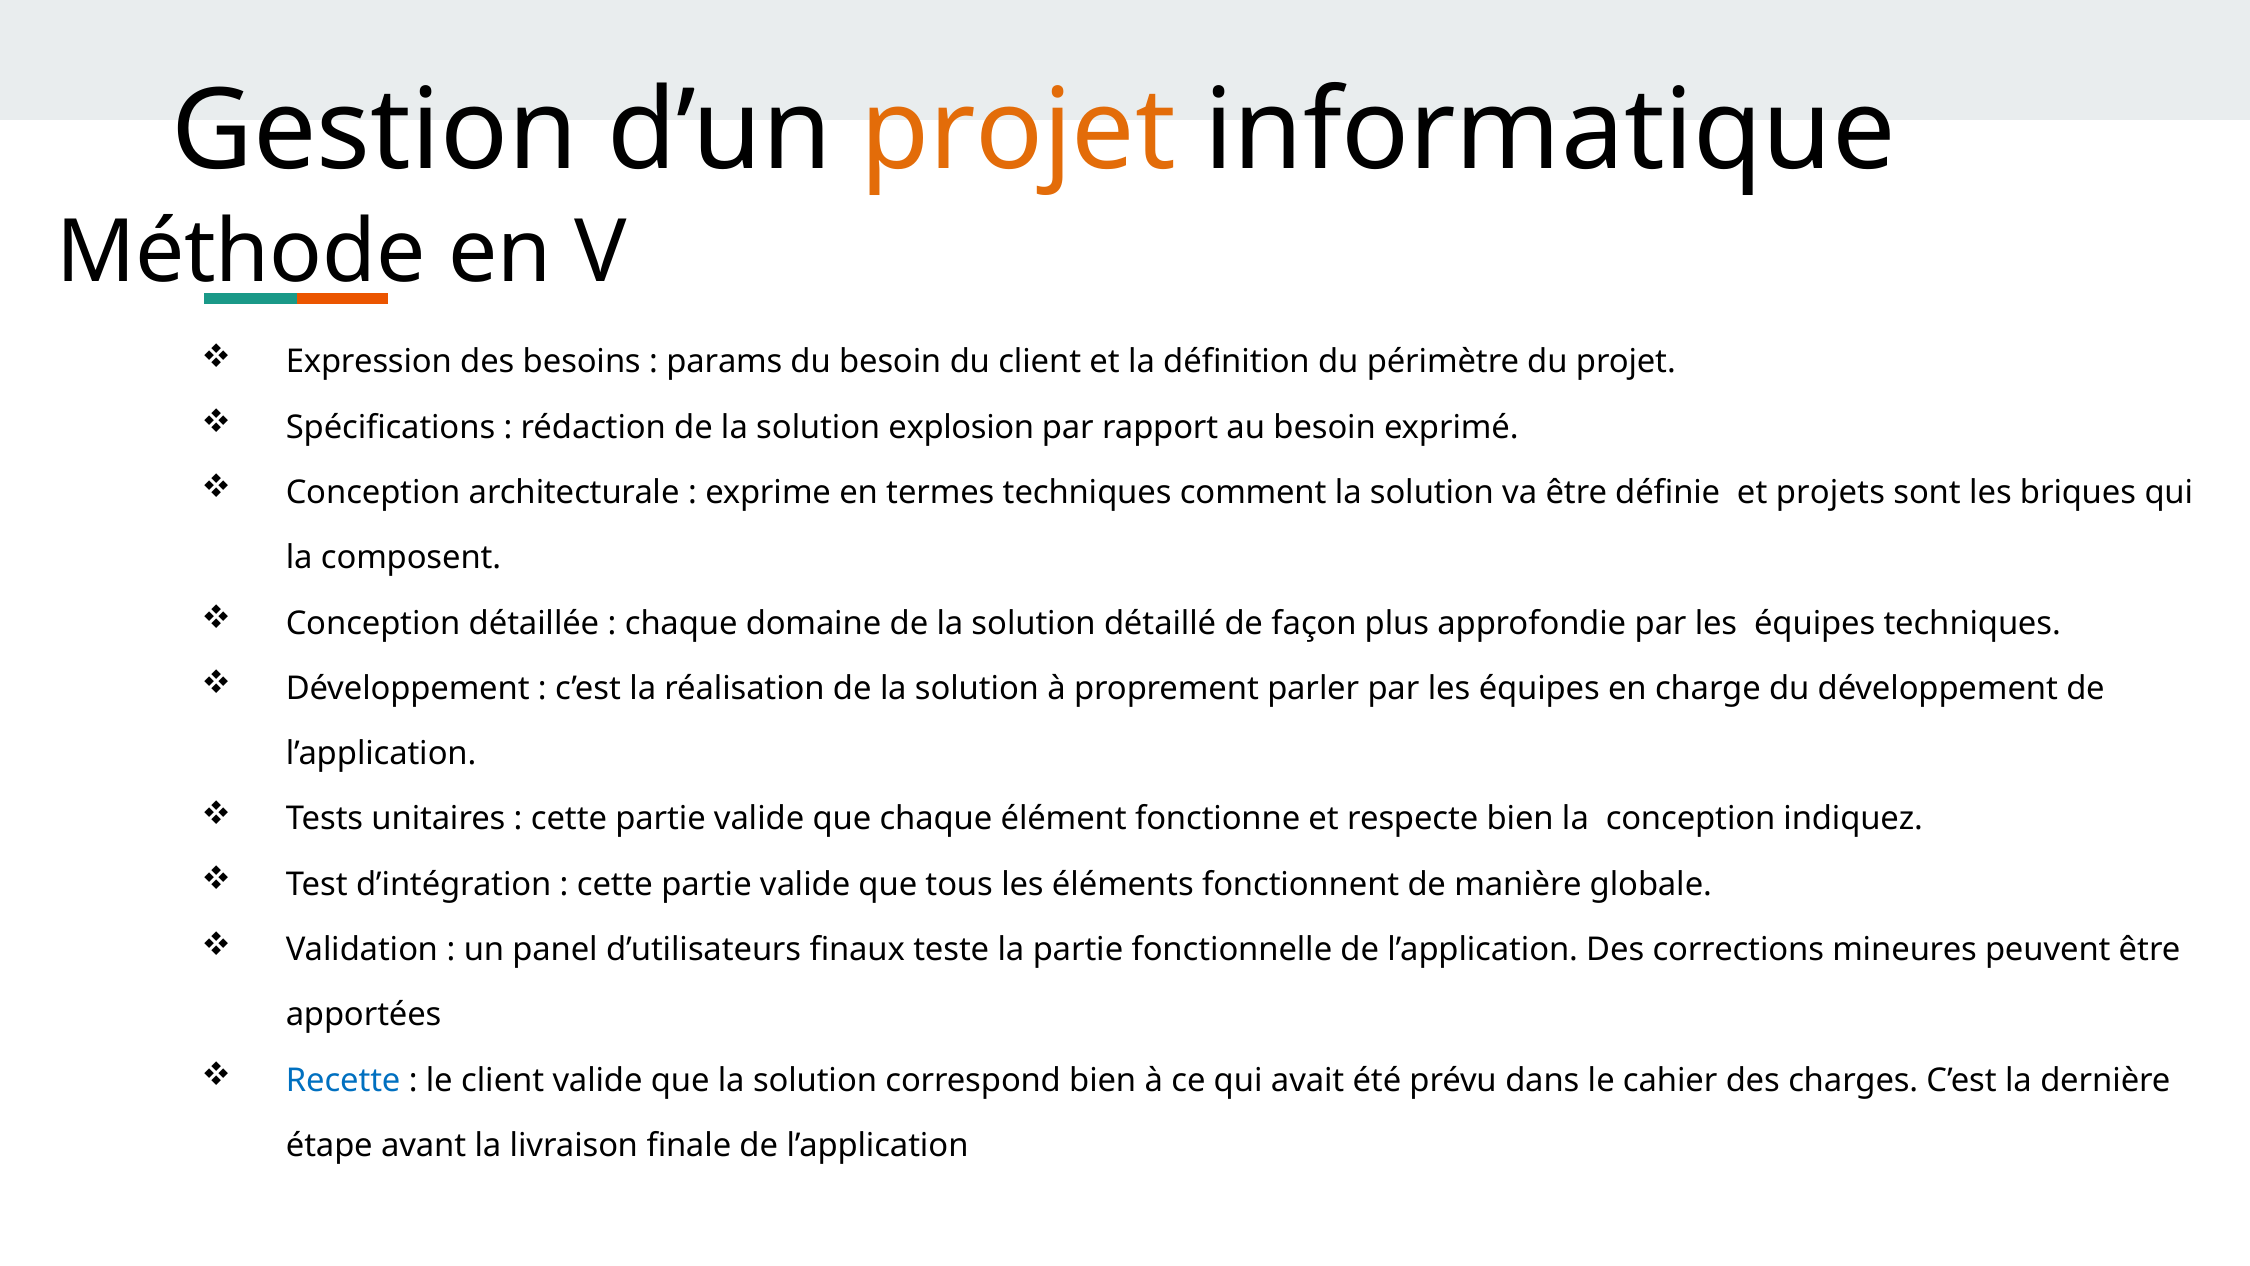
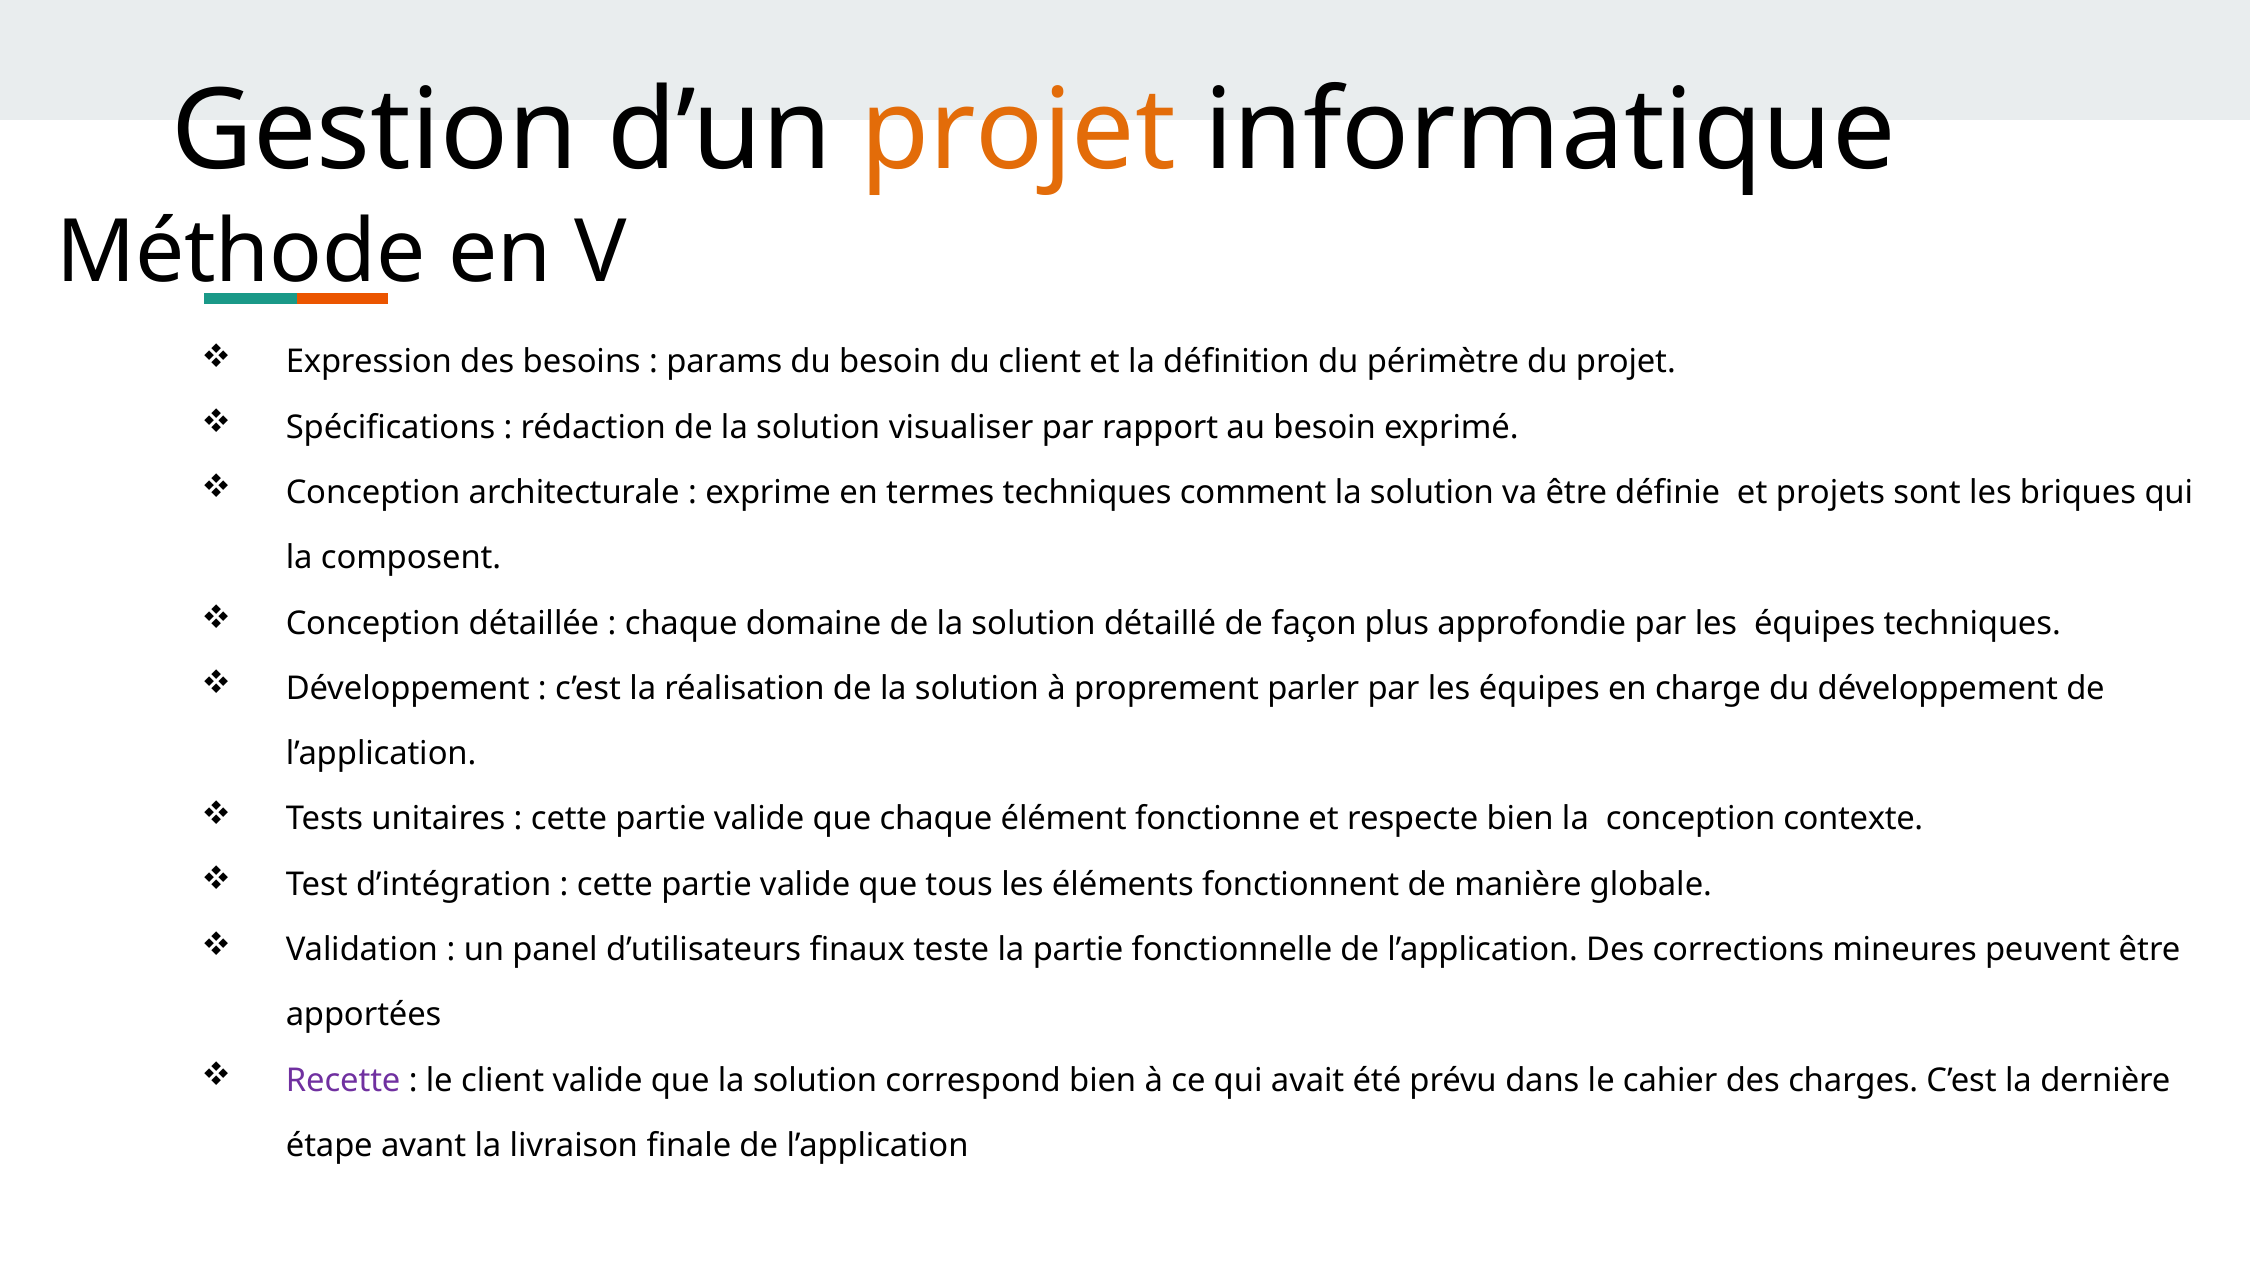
explosion: explosion -> visualiser
indiquez: indiquez -> contexte
Recette colour: blue -> purple
